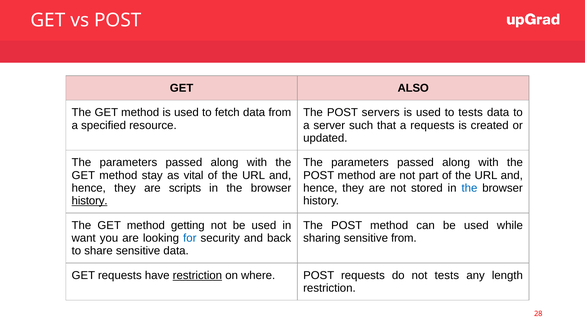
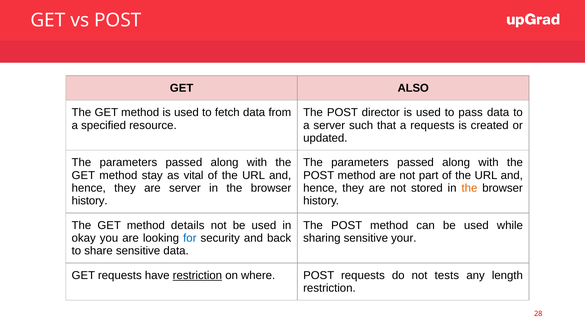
servers: servers -> director
to tests: tests -> pass
are scripts: scripts -> server
the at (469, 188) colour: blue -> orange
history at (90, 201) underline: present -> none
getting: getting -> details
want: want -> okay
sensitive from: from -> your
